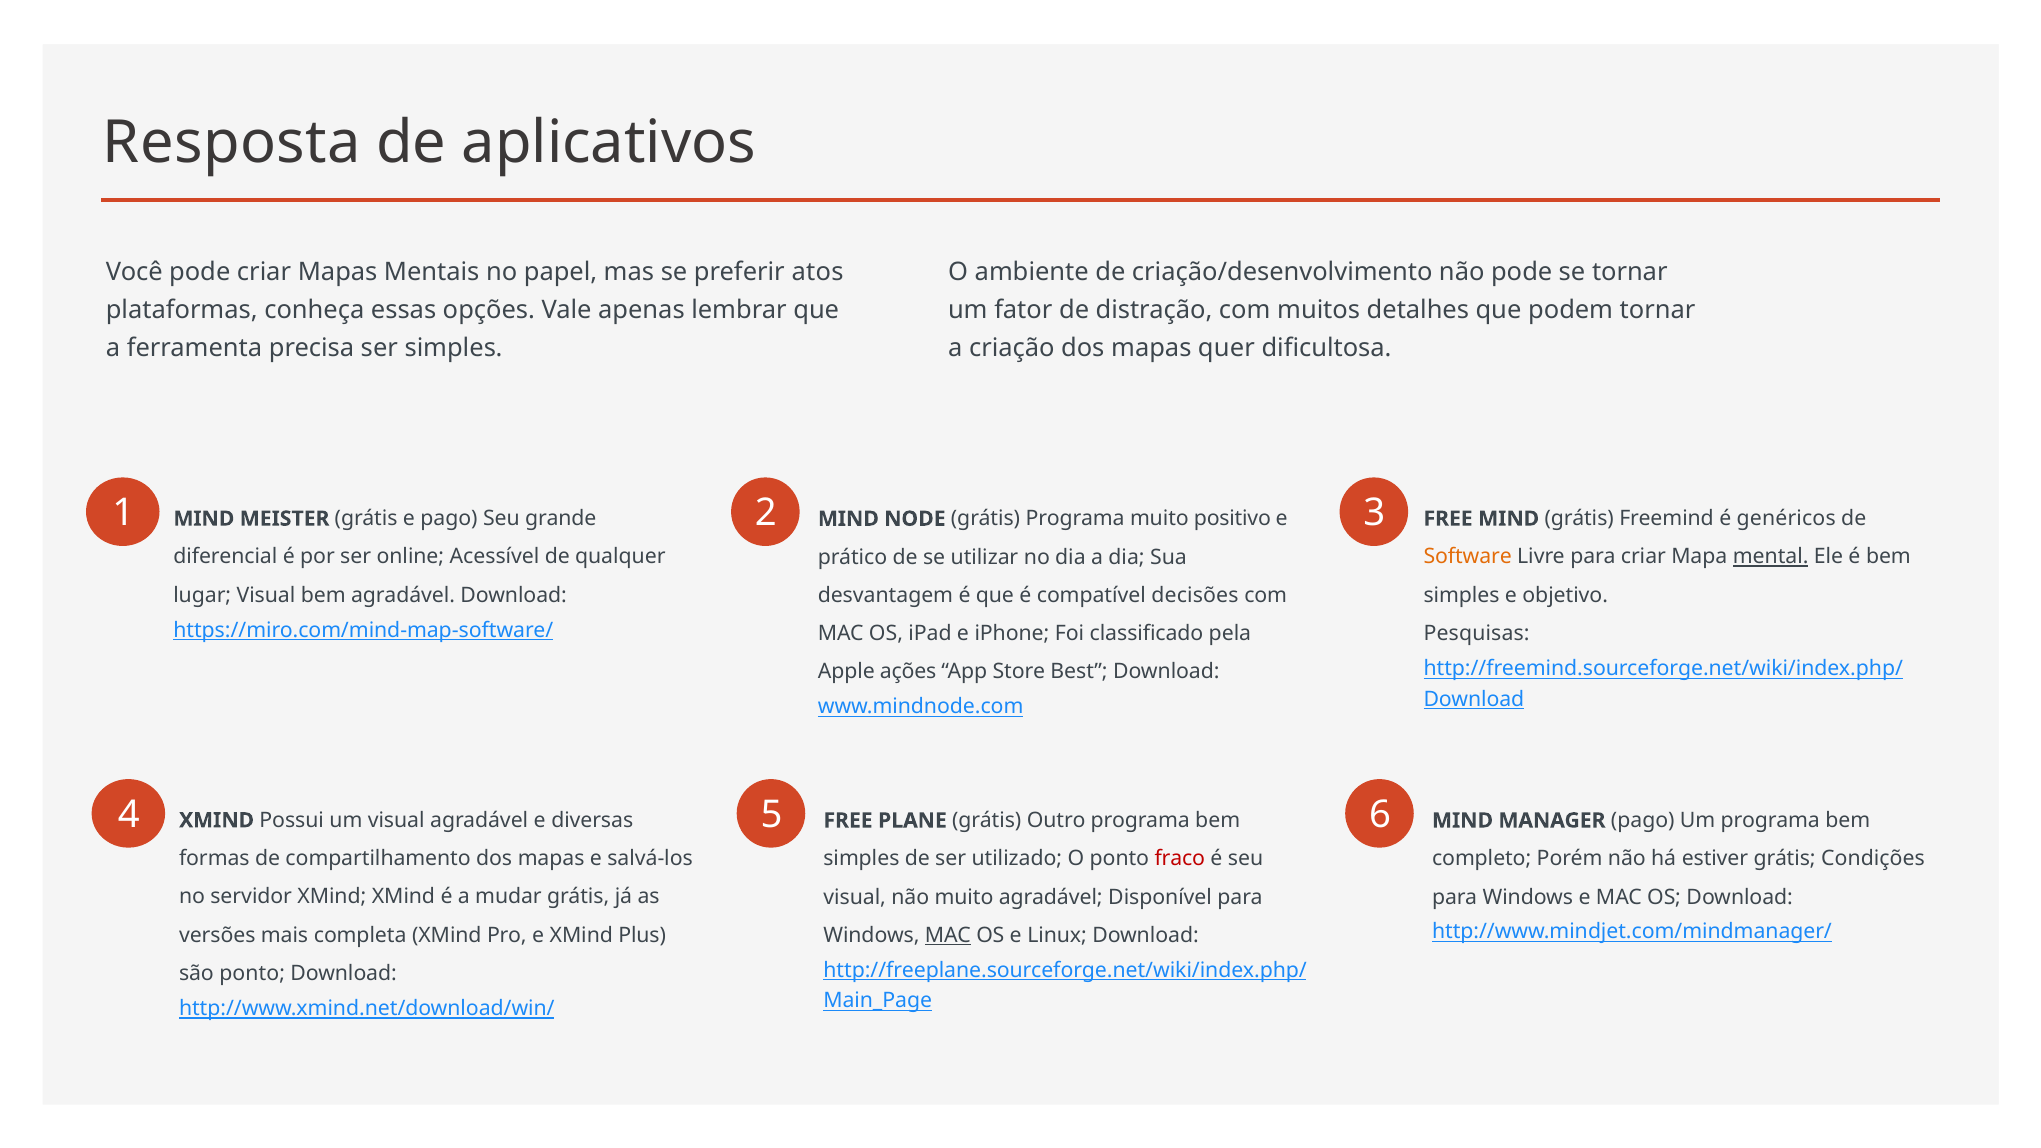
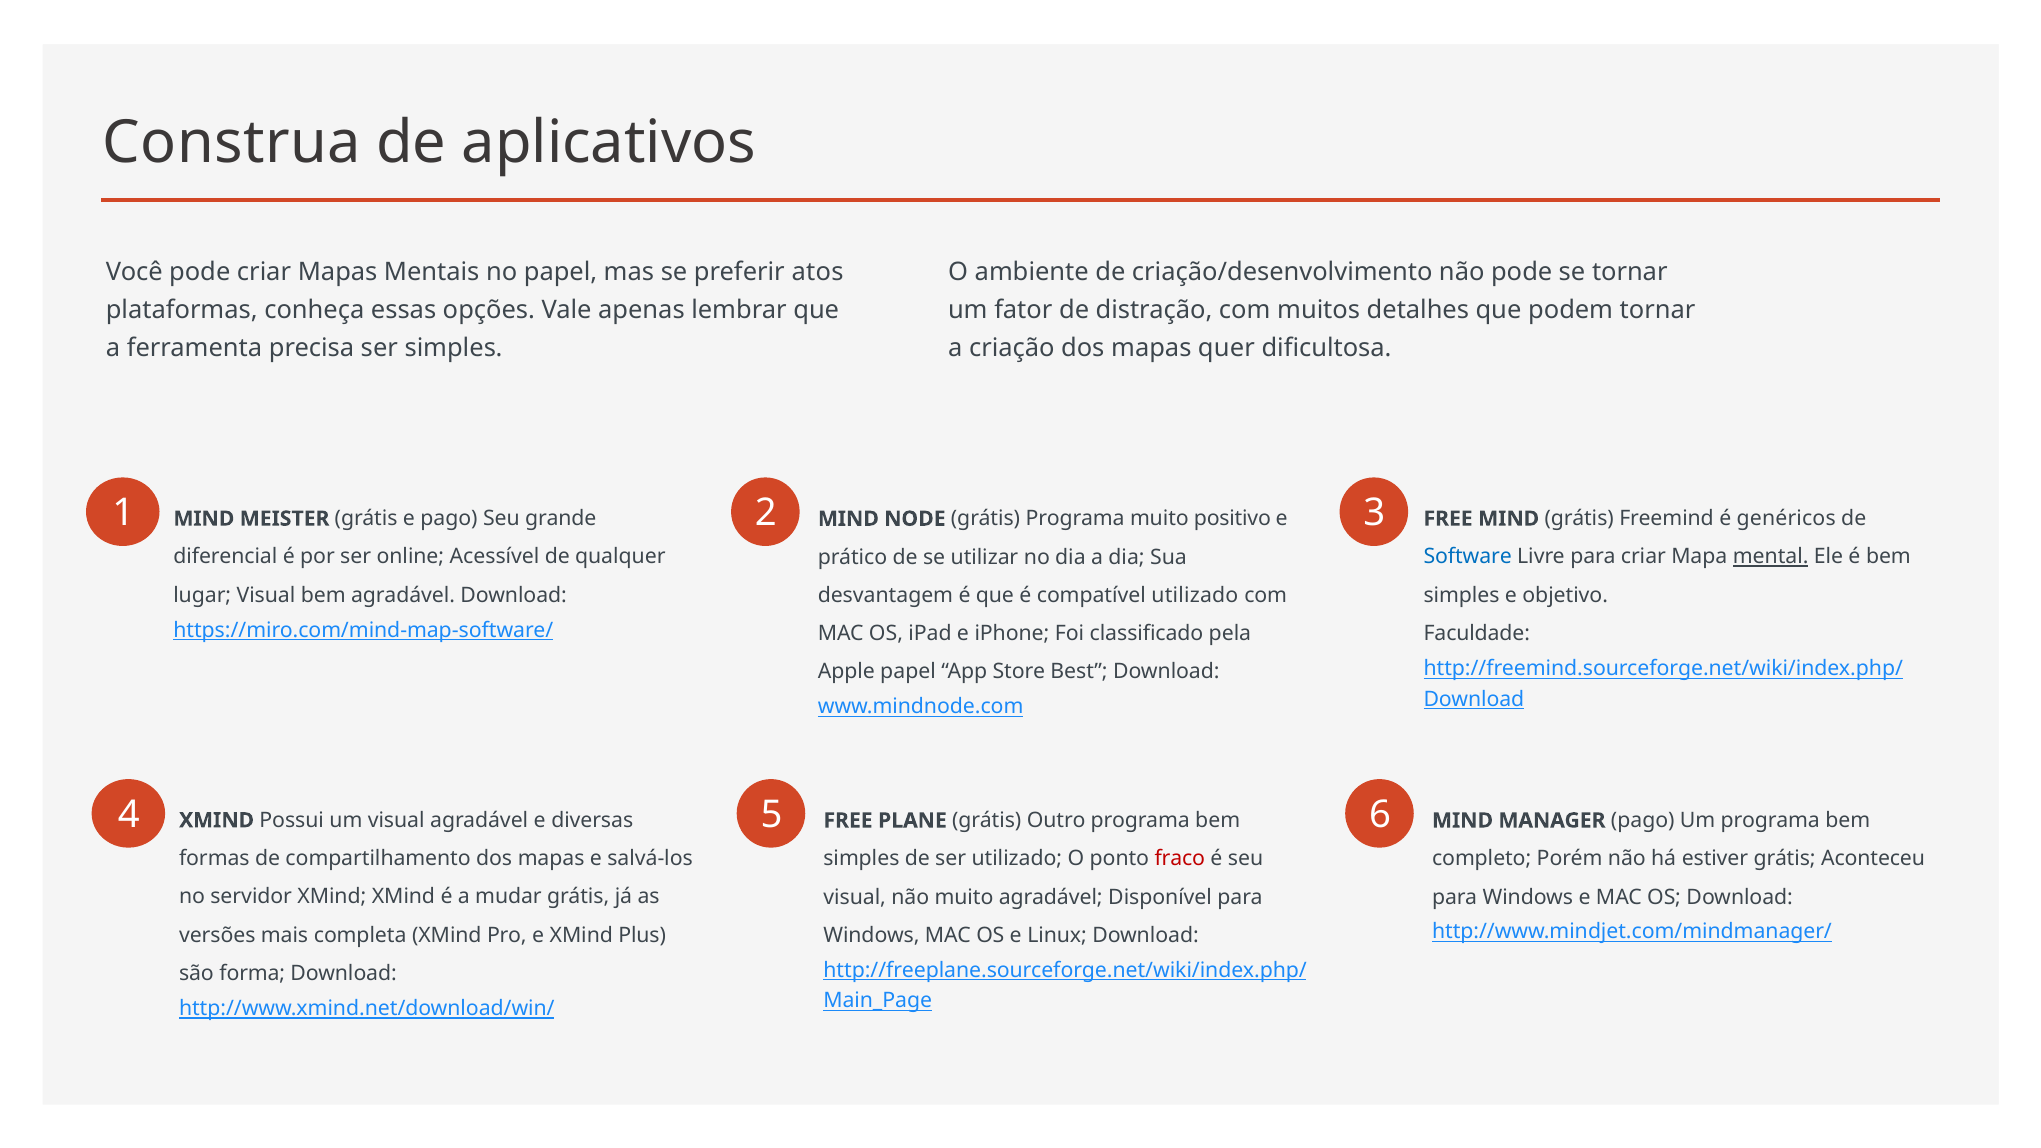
Resposta: Resposta -> Construa
Software colour: orange -> blue
compatível decisões: decisões -> utilizado
Pesquisas: Pesquisas -> Faculdade
Apple ações: ações -> papel
Condições: Condições -> Aconteceu
MAC at (948, 935) underline: present -> none
são ponto: ponto -> forma
